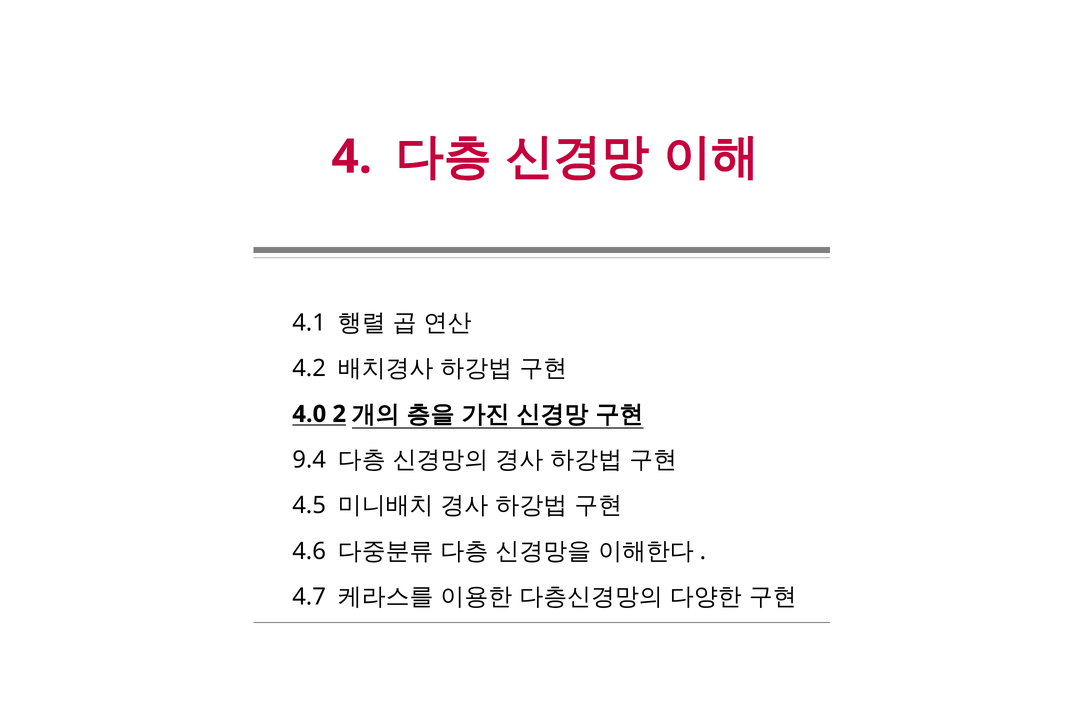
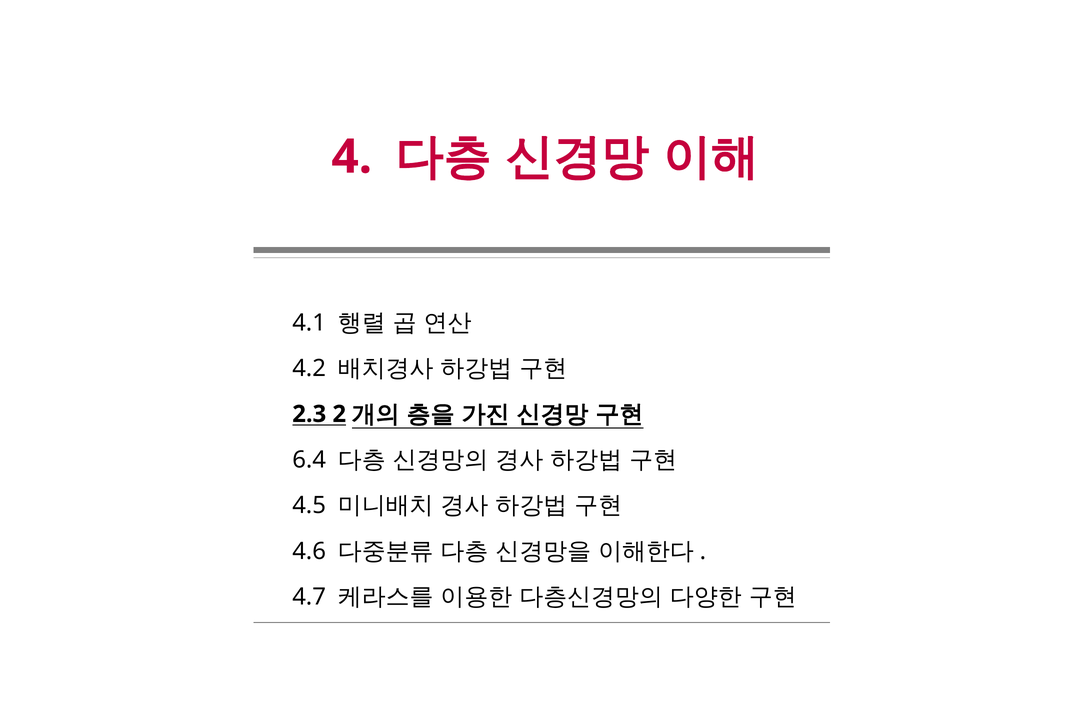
4.0: 4.0 -> 2.3
9.4: 9.4 -> 6.4
